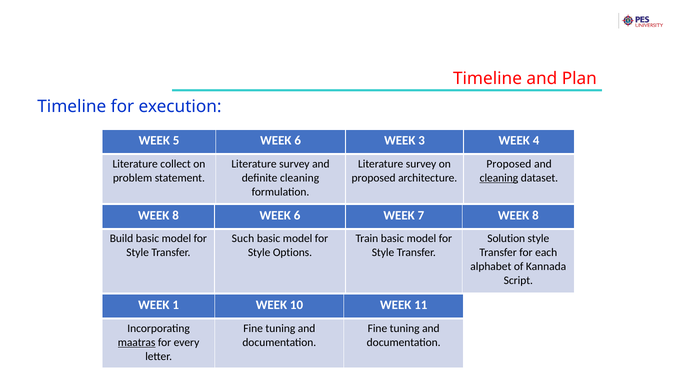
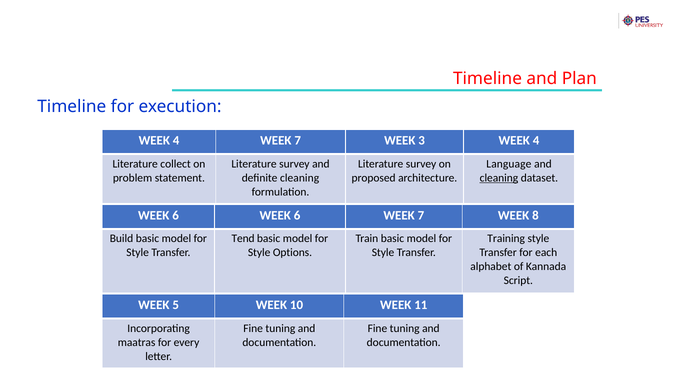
5 at (176, 140): 5 -> 4
6 at (298, 140): 6 -> 7
Proposed at (509, 164): Proposed -> Language
8 at (176, 215): 8 -> 6
Such: Such -> Tend
Solution: Solution -> Training
1: 1 -> 5
maatras underline: present -> none
